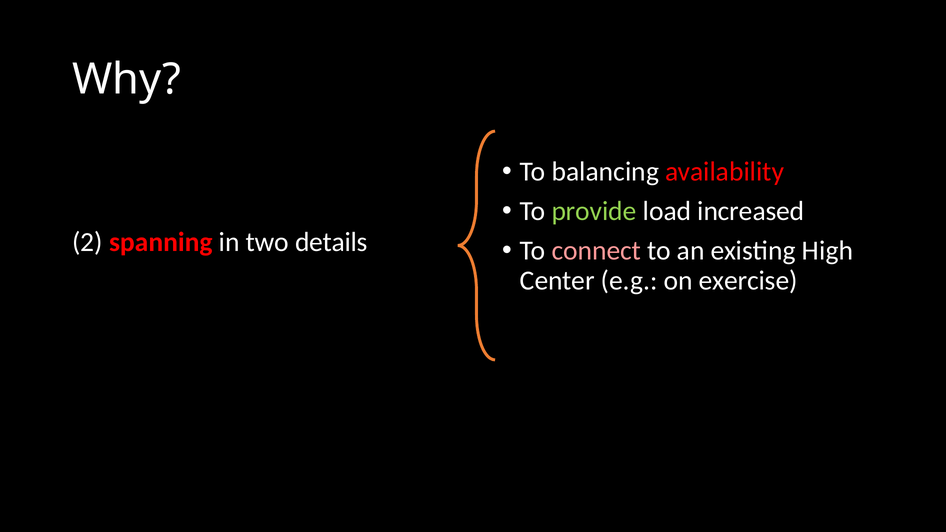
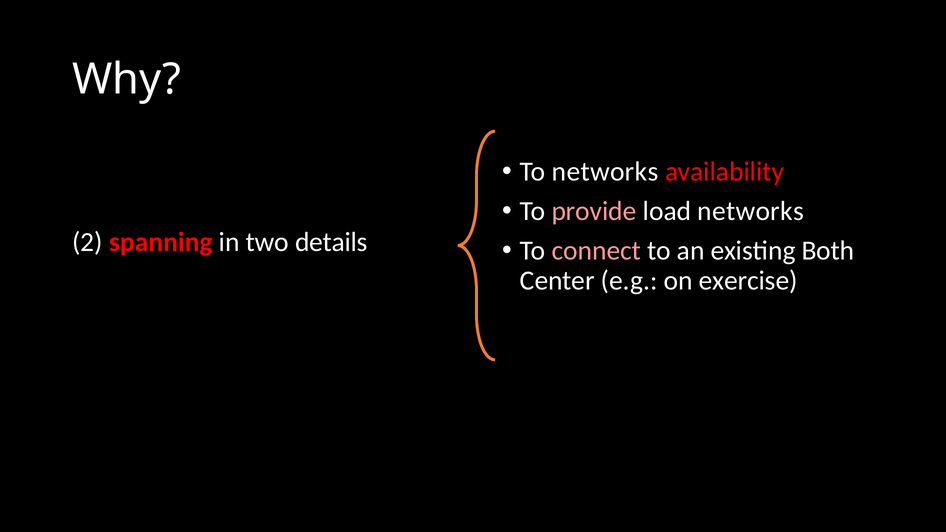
To balancing: balancing -> networks
provide colour: light green -> pink
load increased: increased -> networks
High: High -> Both
